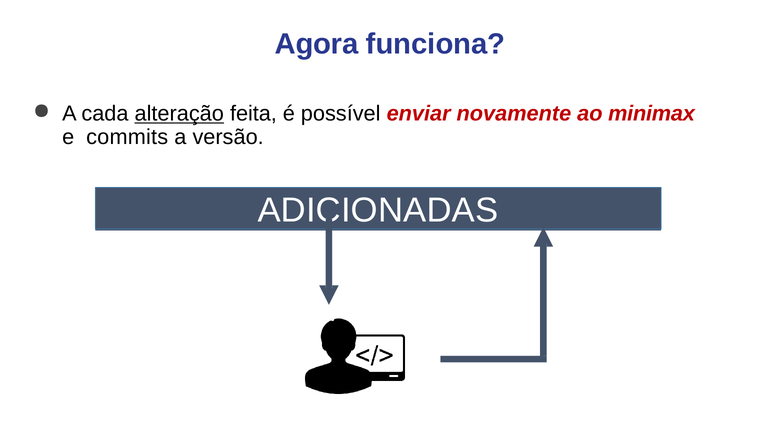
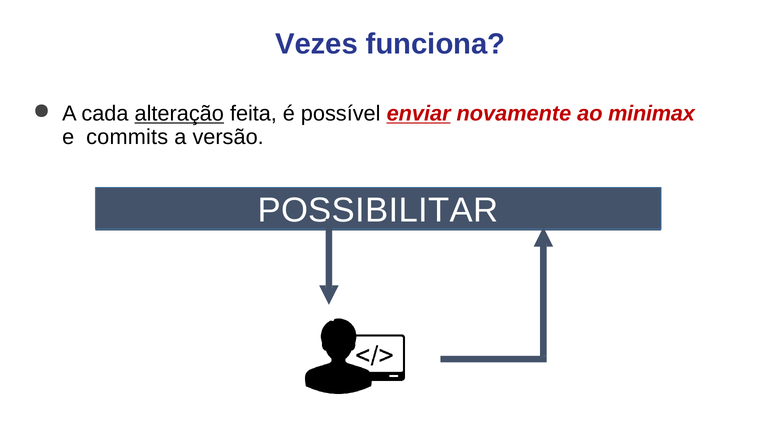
Agora: Agora -> Vezes
enviar underline: none -> present
ADICIONADAS: ADICIONADAS -> POSSIBILITAR
